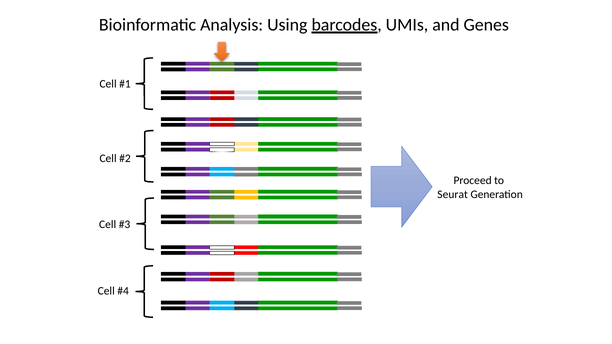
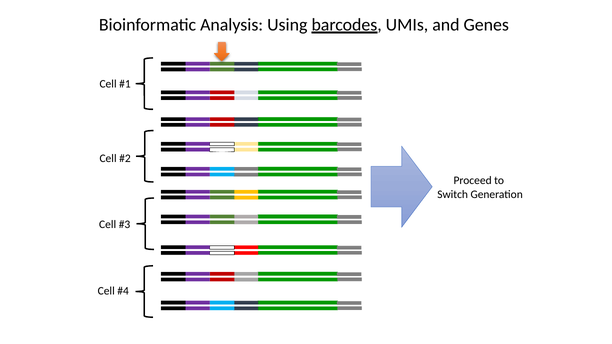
Seurat: Seurat -> Switch
